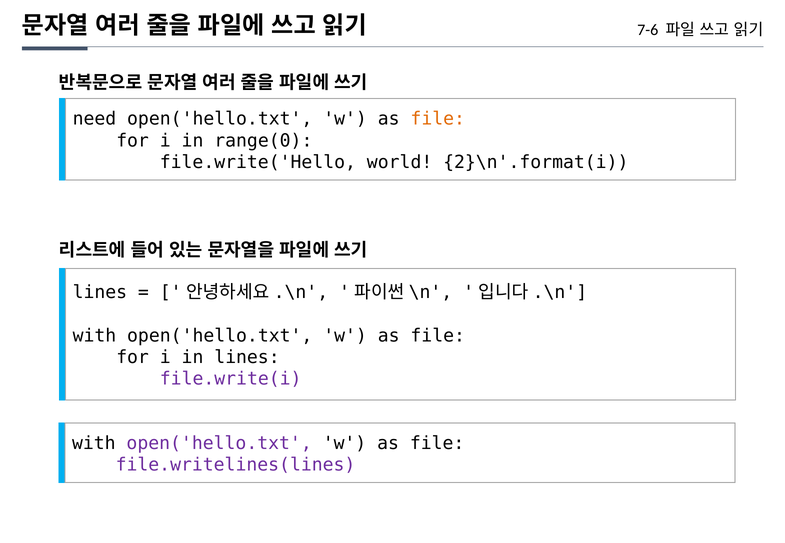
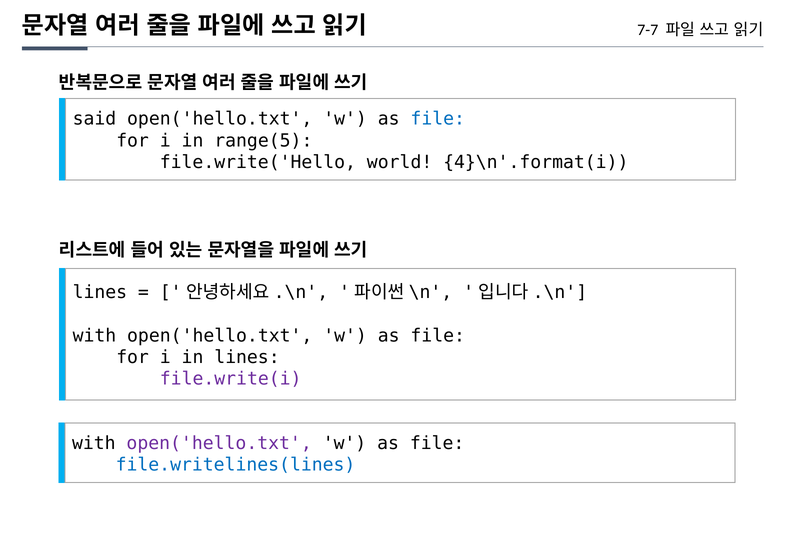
7-6: 7-6 -> 7-7
need: need -> said
file at (438, 119) colour: orange -> blue
range(0: range(0 -> range(5
2}\n'.format(i: 2}\n'.format(i -> 4}\n'.format(i
file.writelines(lines colour: purple -> blue
